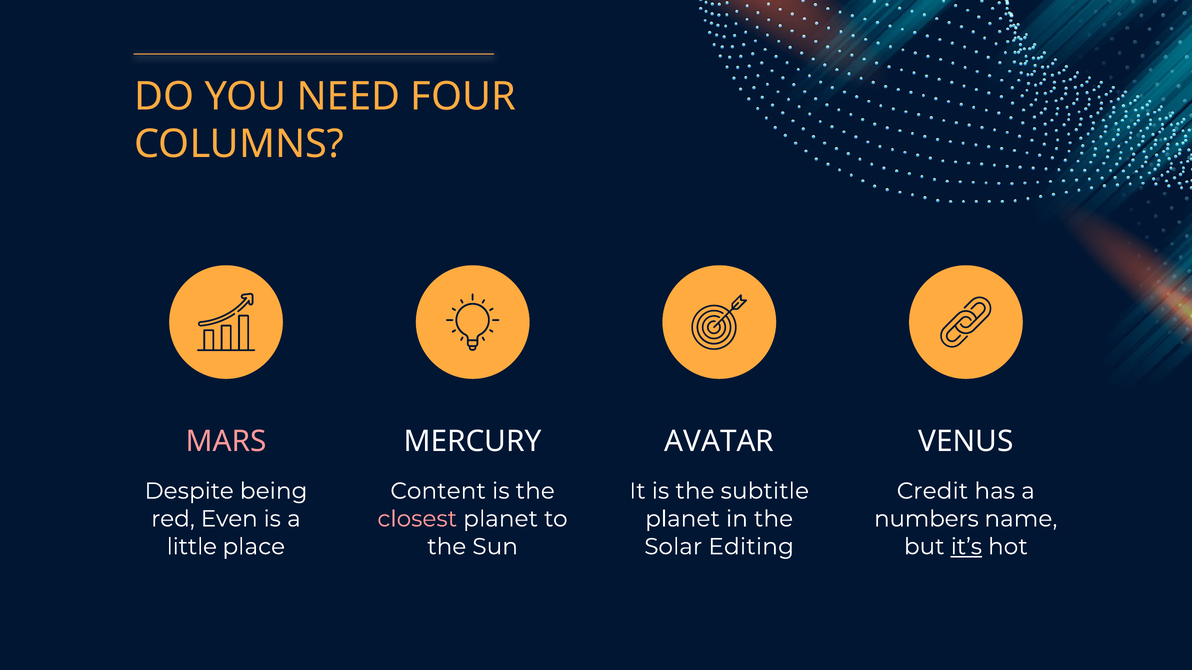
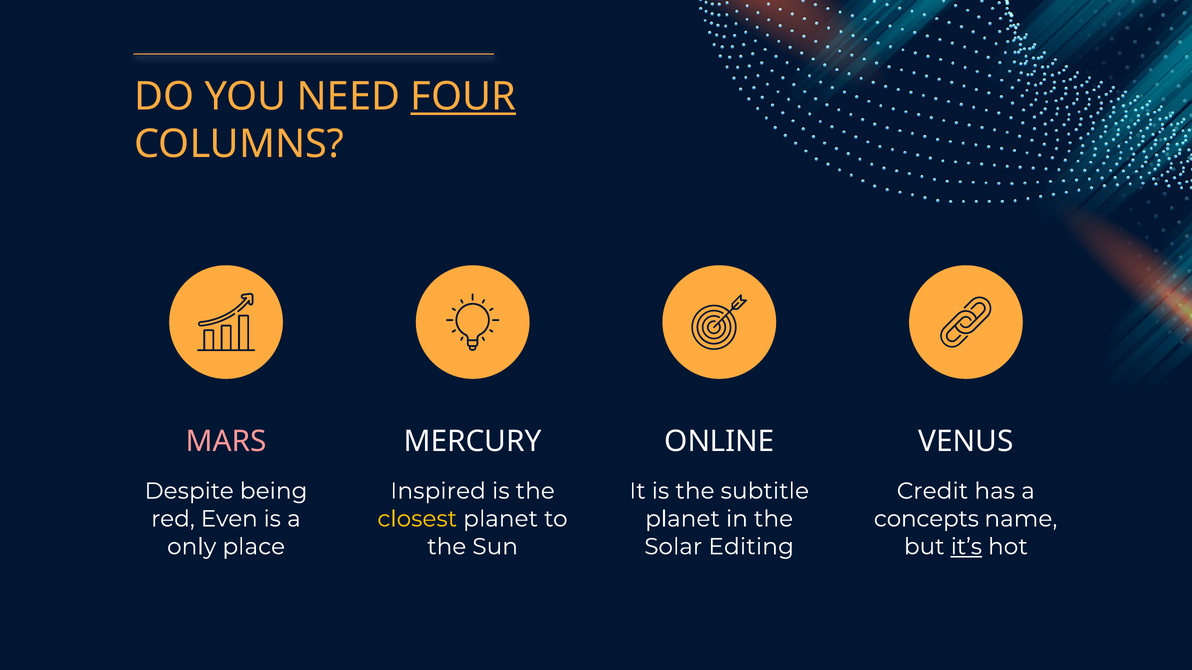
FOUR underline: none -> present
AVATAR: AVATAR -> ONLINE
Content: Content -> Inspired
closest colour: pink -> yellow
numbers: numbers -> concepts
little: little -> only
